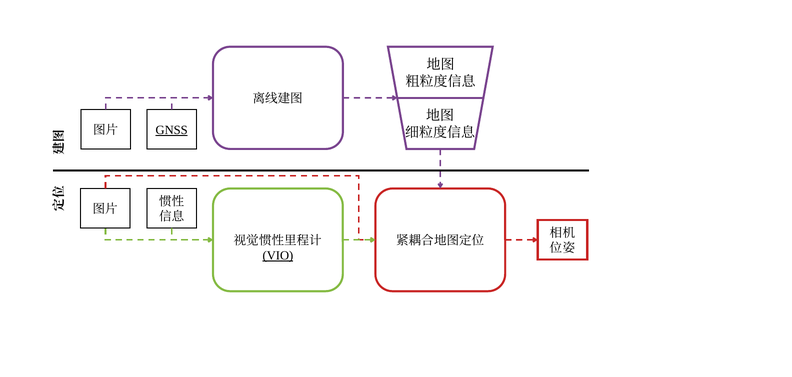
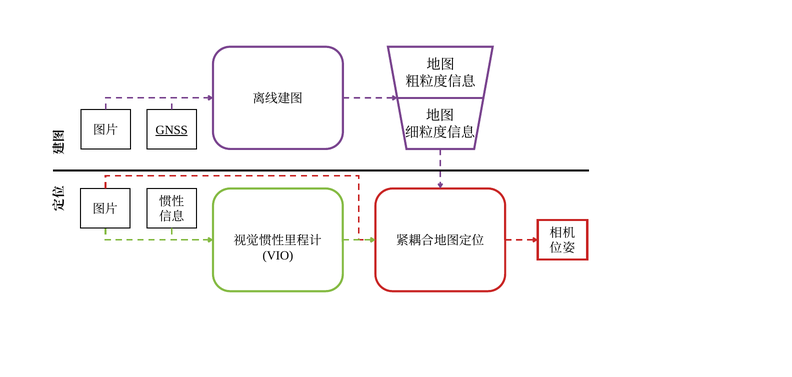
VIO underline: present -> none
